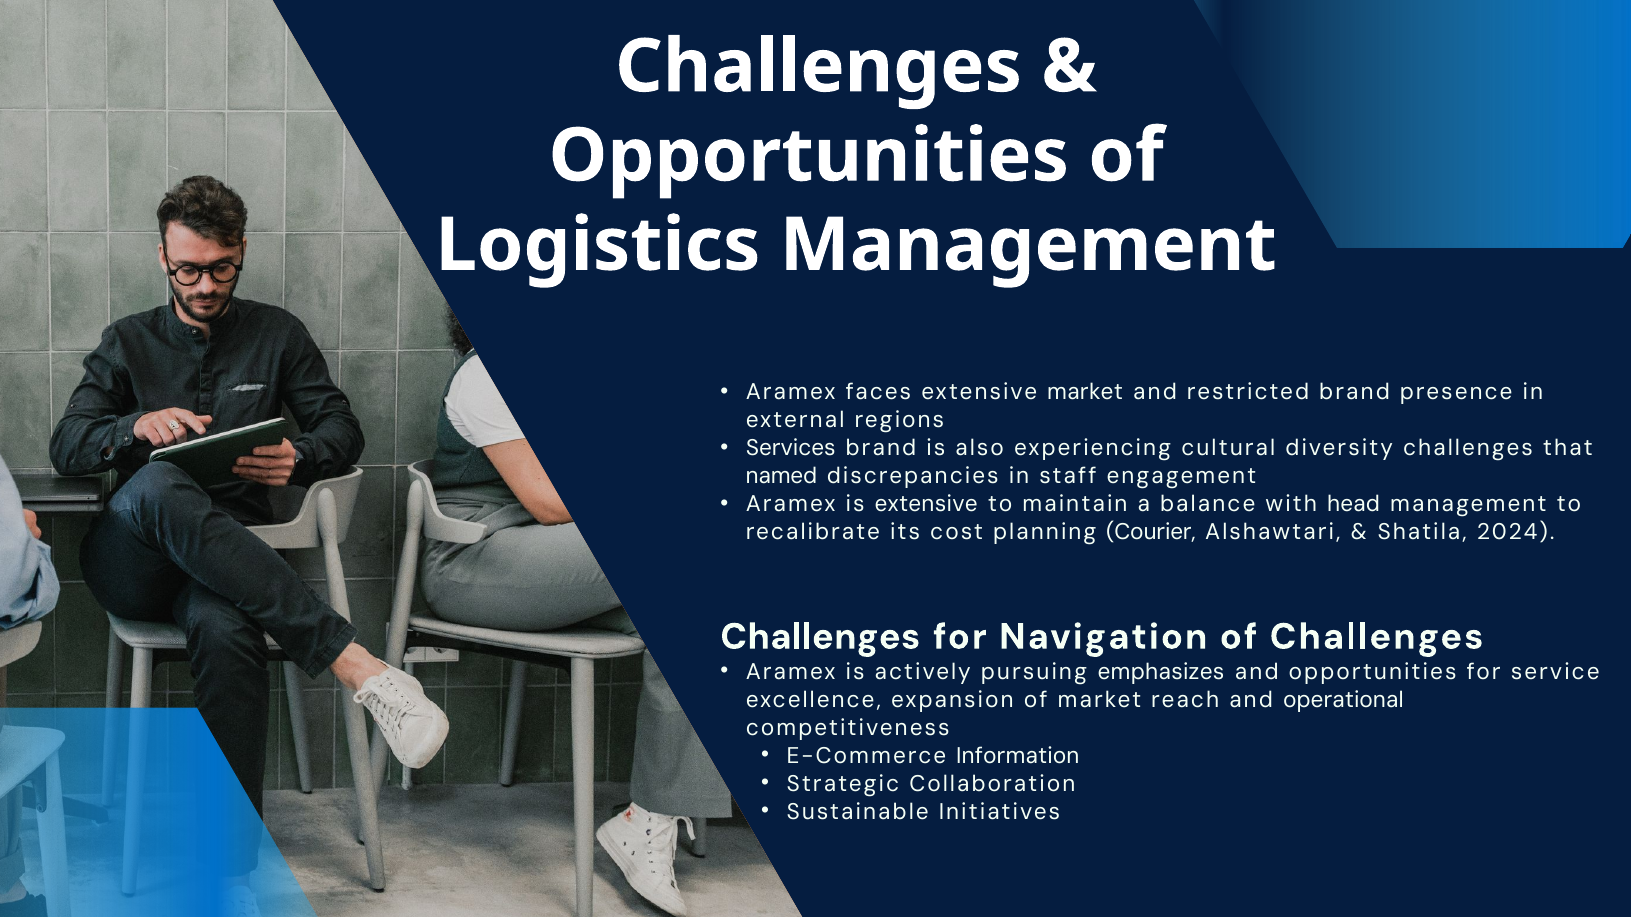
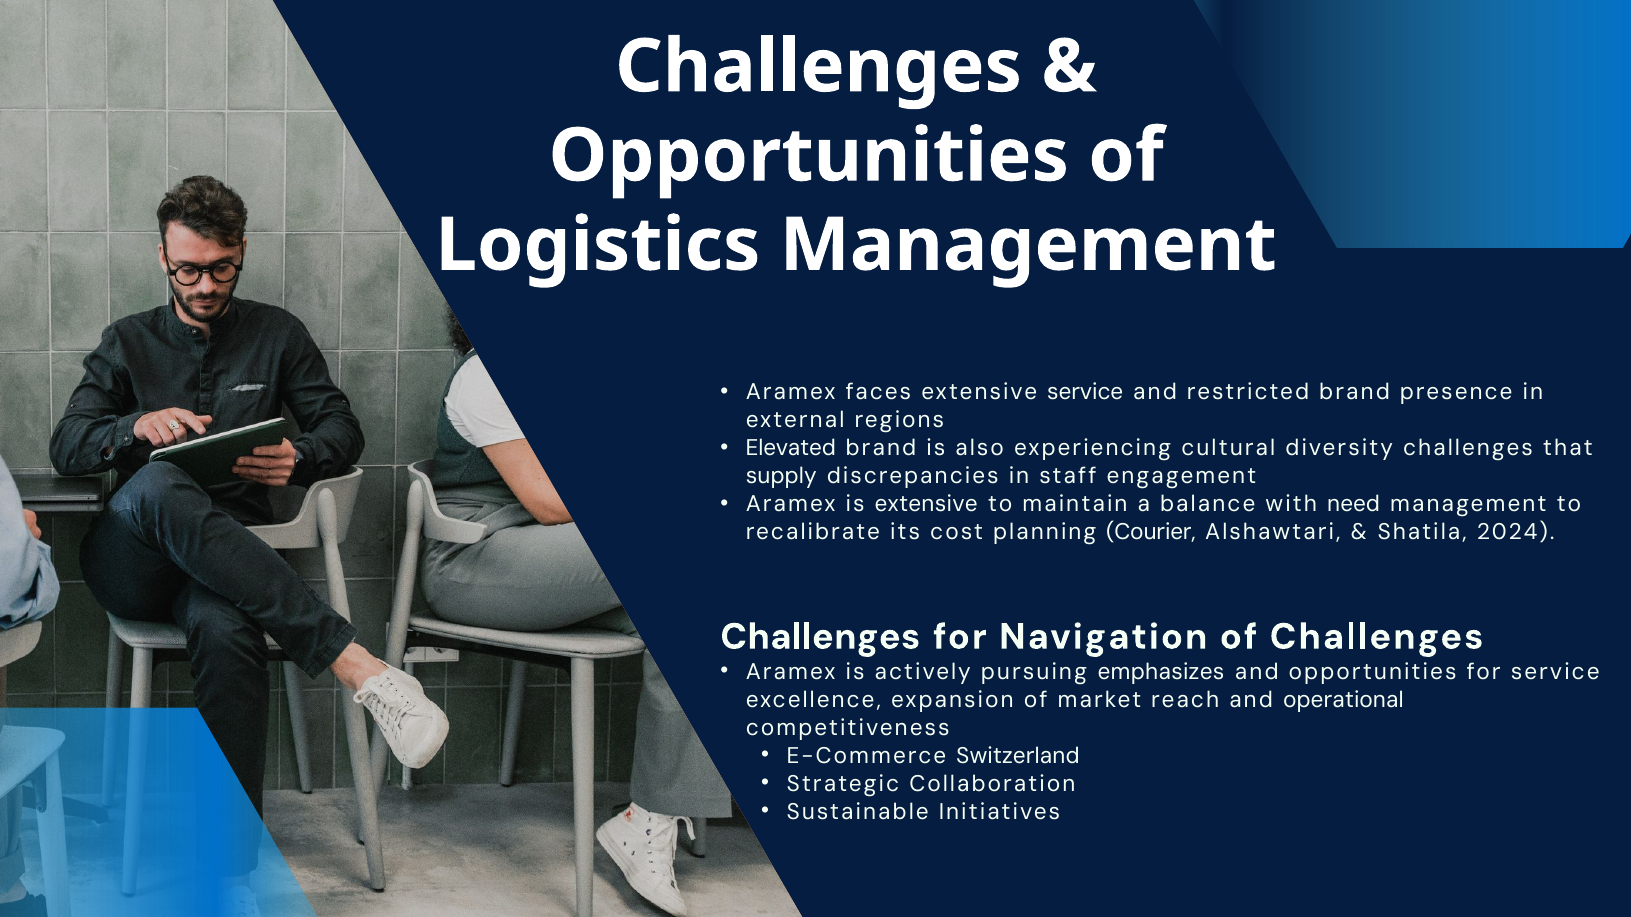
extensive market: market -> service
Services: Services -> Elevated
named: named -> supply
head: head -> need
Information: Information -> Switzerland
